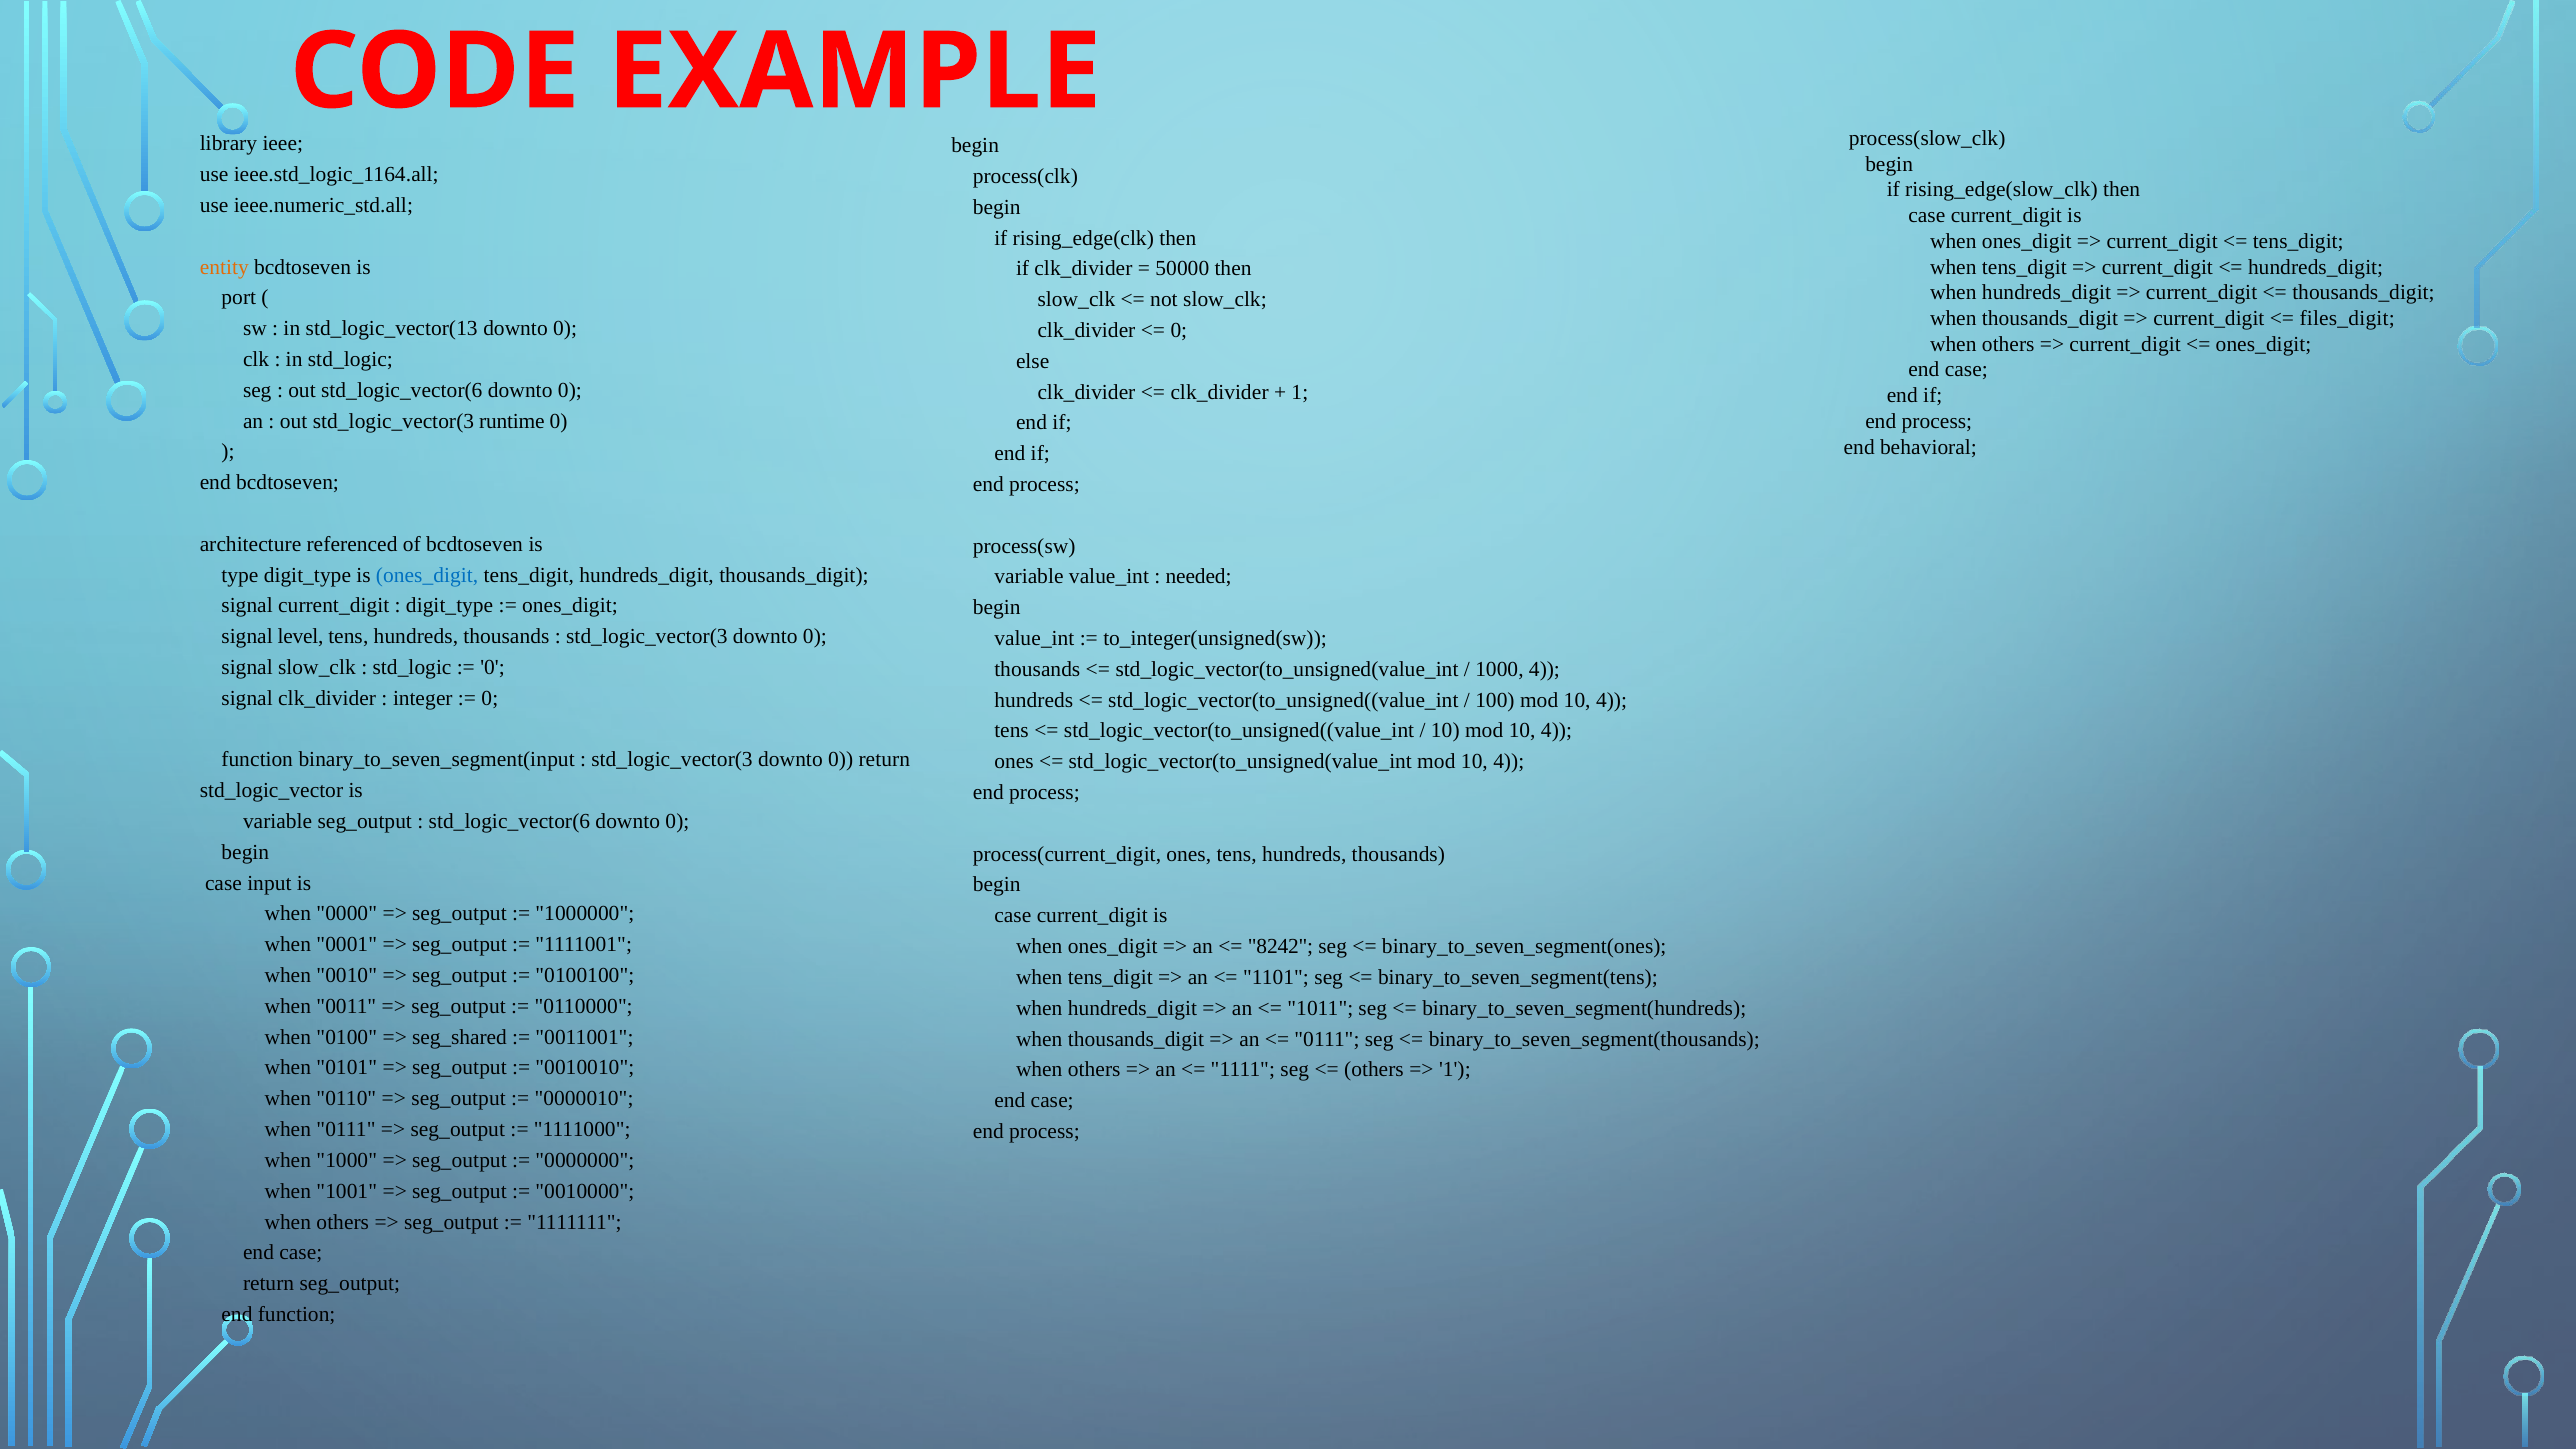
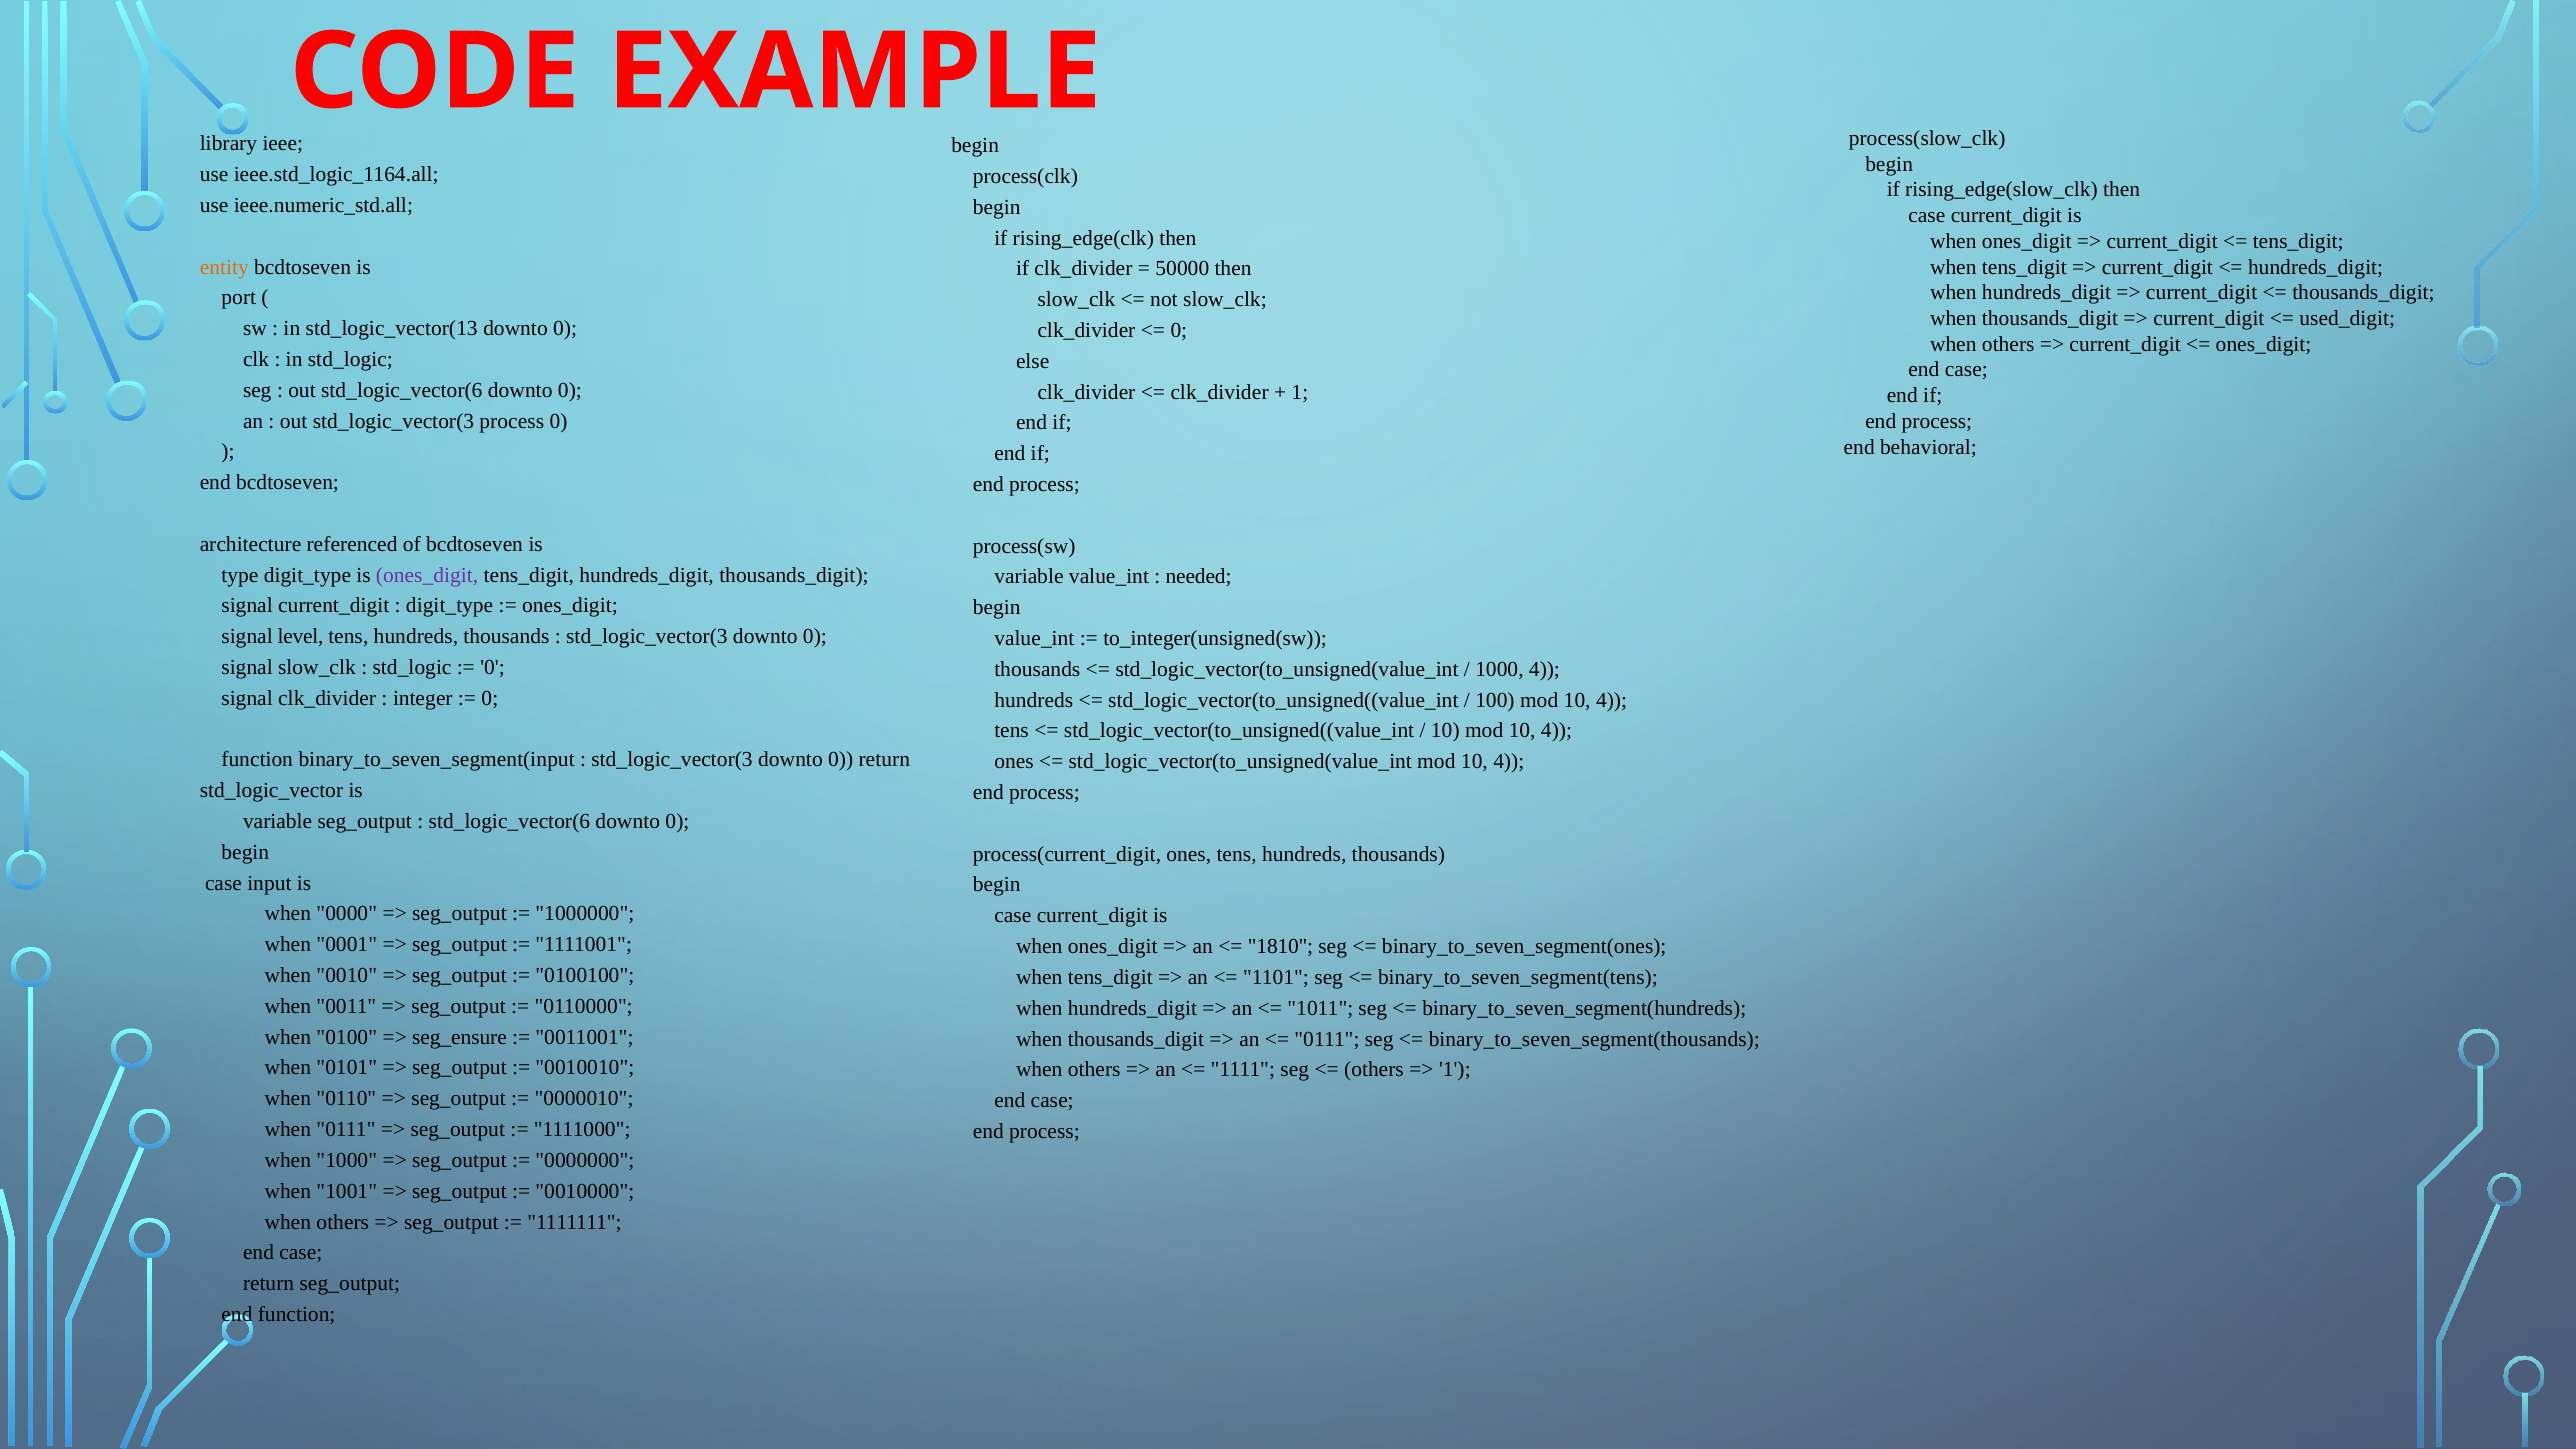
files_digit: files_digit -> used_digit
std_logic_vector(3 runtime: runtime -> process
ones_digit at (427, 575) colour: blue -> purple
8242: 8242 -> 1810
seg_shared: seg_shared -> seg_ensure
